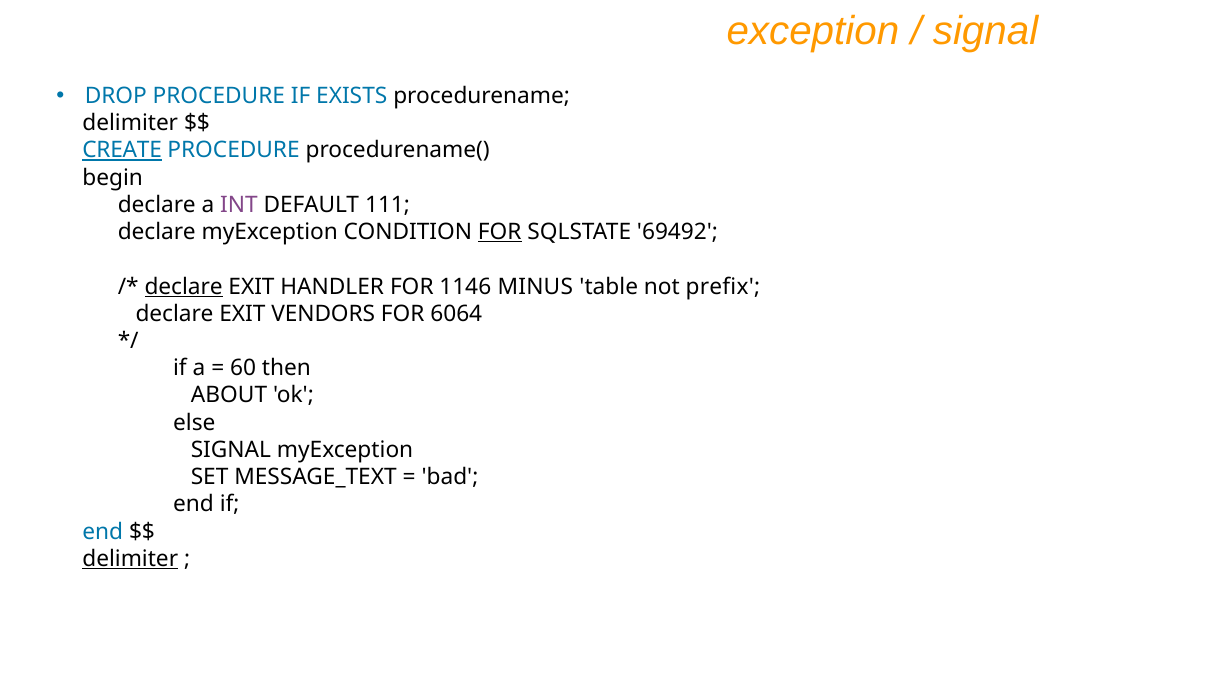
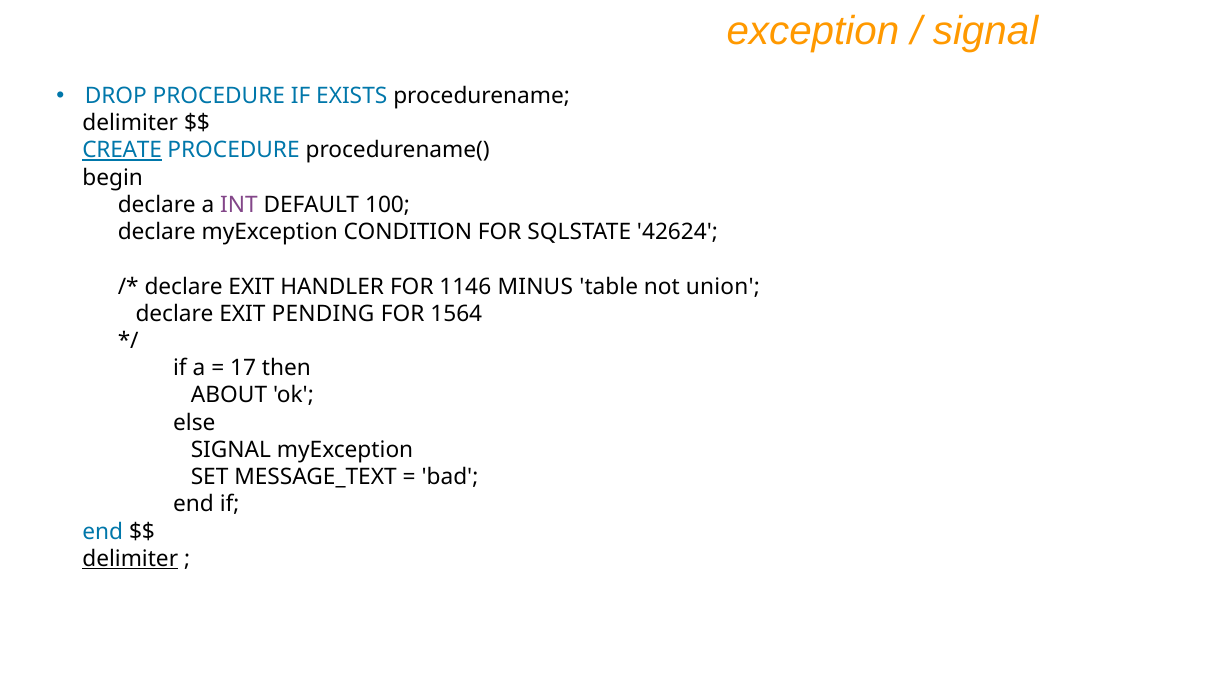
111: 111 -> 100
FOR at (500, 232) underline: present -> none
69492: 69492 -> 42624
declare at (184, 286) underline: present -> none
prefix: prefix -> union
VENDORS: VENDORS -> PENDING
6064: 6064 -> 1564
60: 60 -> 17
